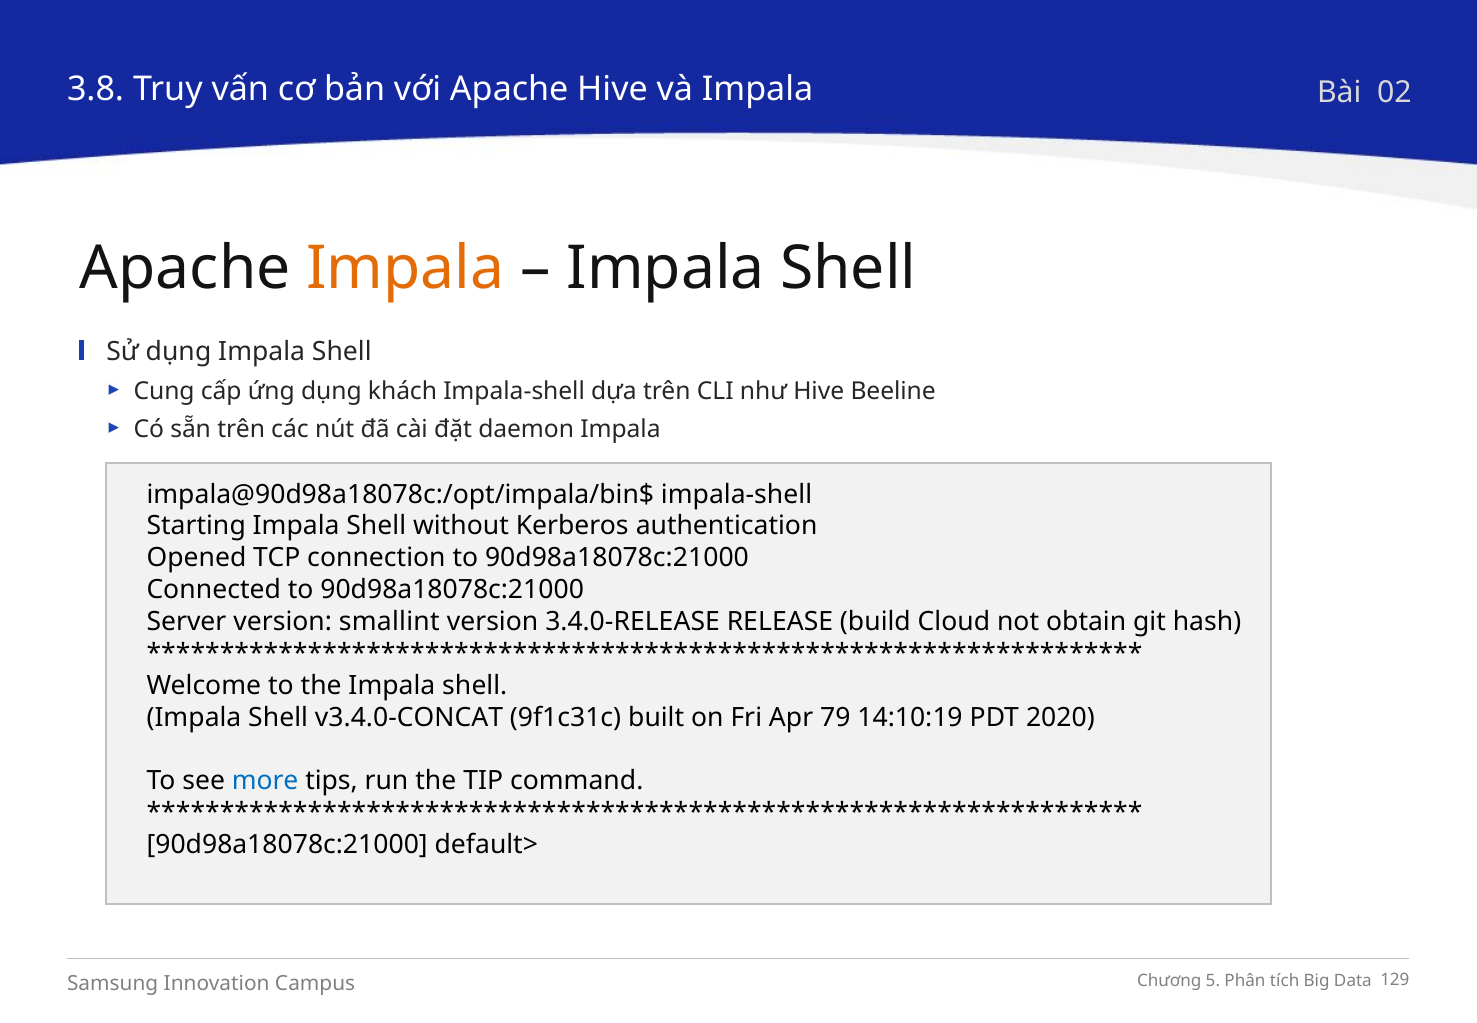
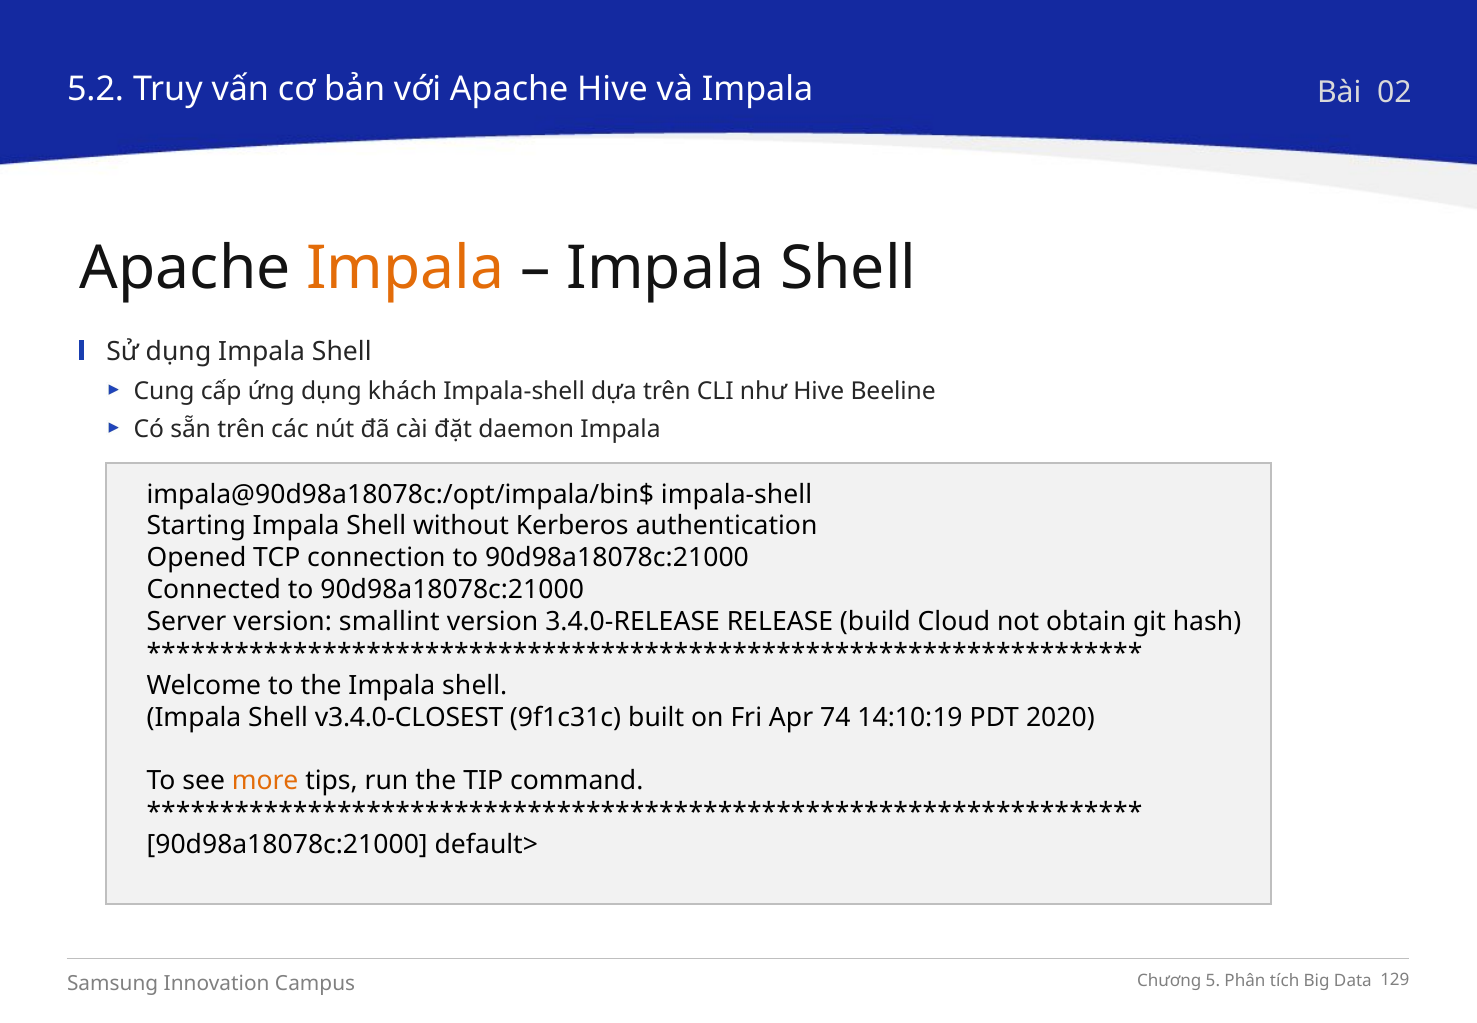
3.8: 3.8 -> 5.2
v3.4.0-CONCAT: v3.4.0-CONCAT -> v3.4.0-CLOSEST
79: 79 -> 74
more colour: blue -> orange
